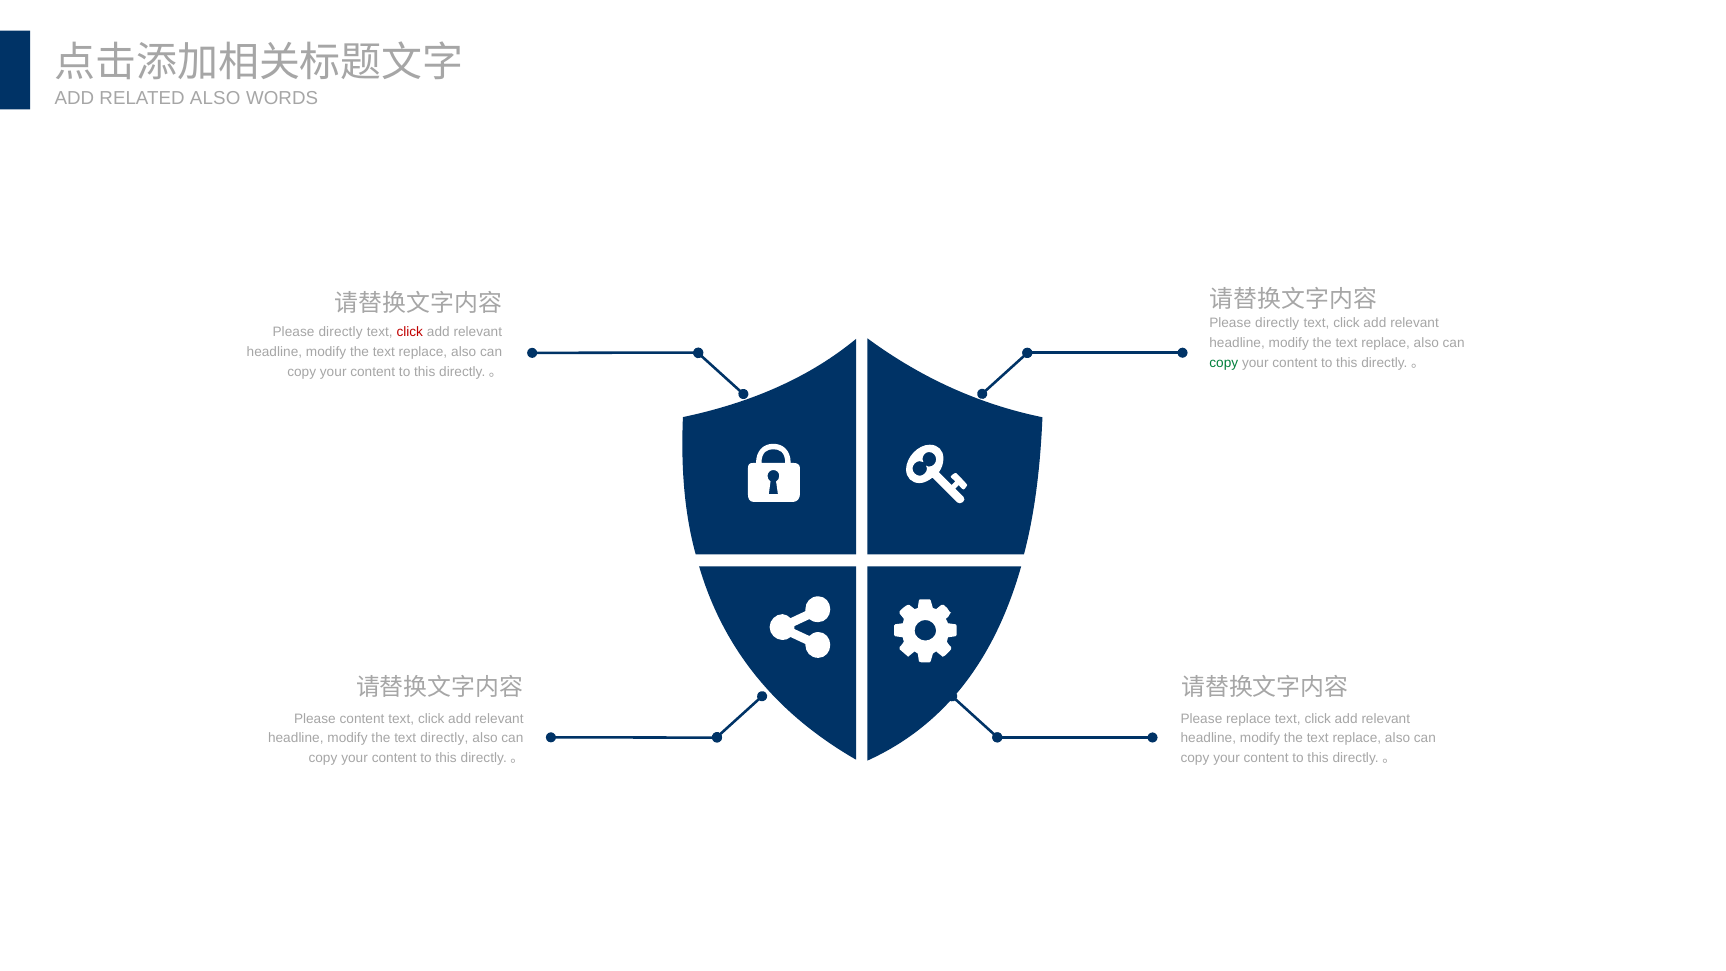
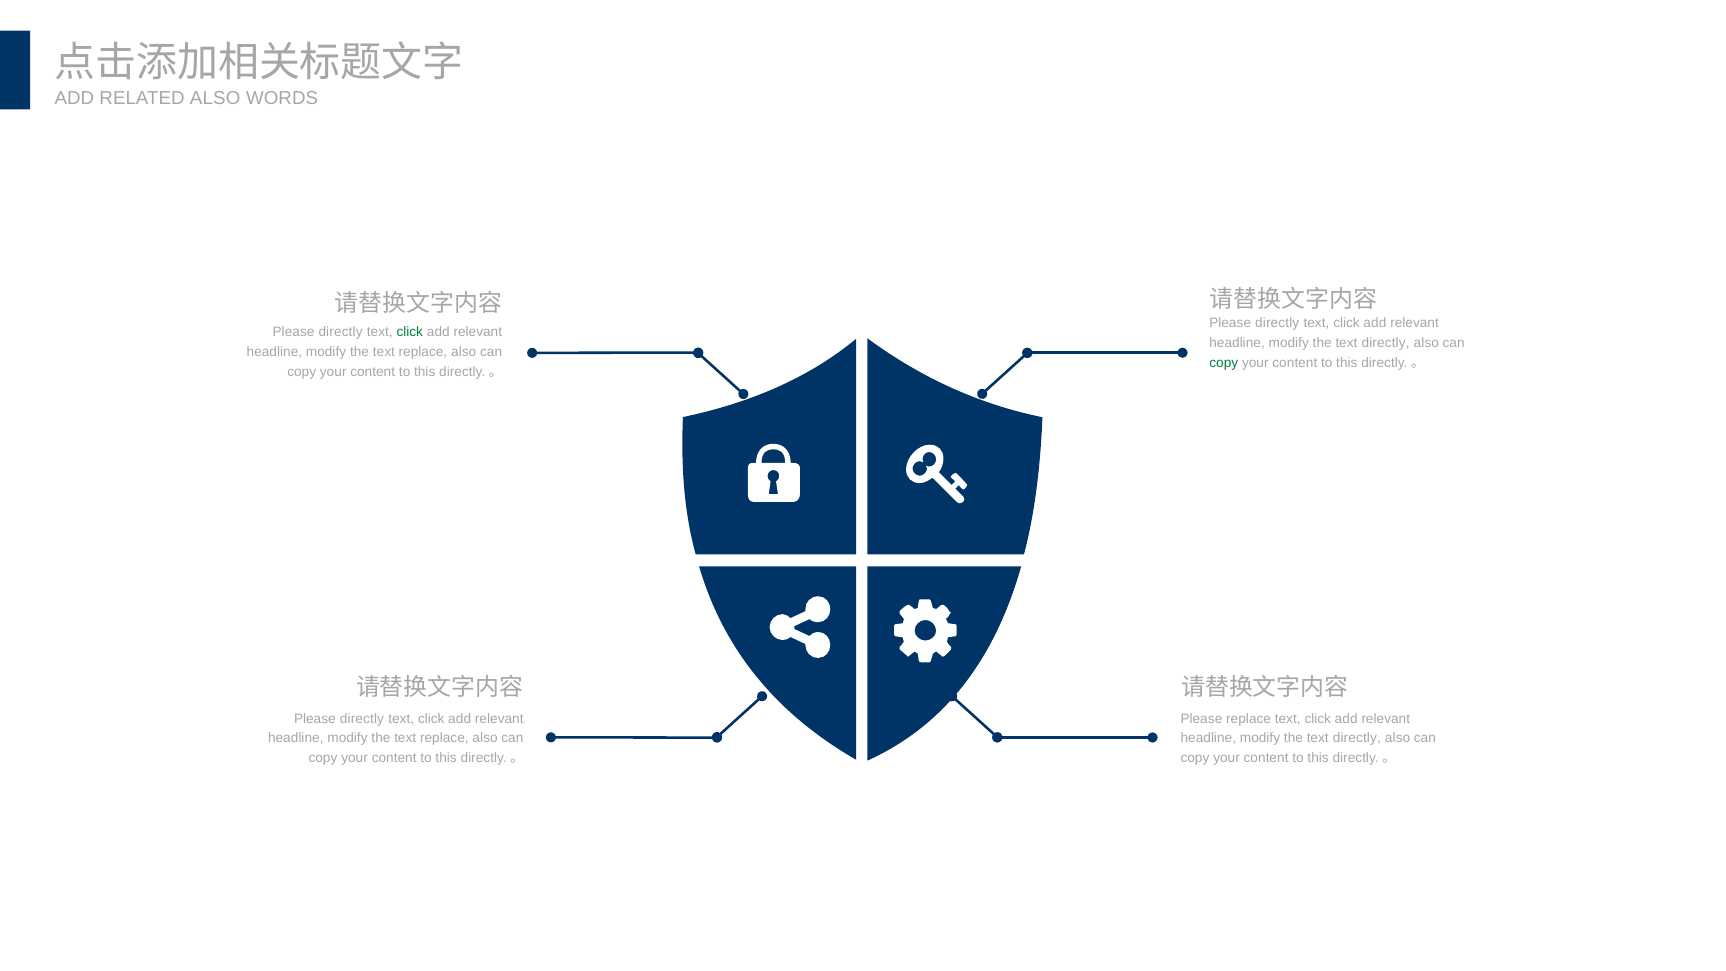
click at (410, 332) colour: red -> green
replace at (1386, 343): replace -> directly
content at (362, 719): content -> directly
directly at (444, 738): directly -> replace
replace at (1357, 738): replace -> directly
